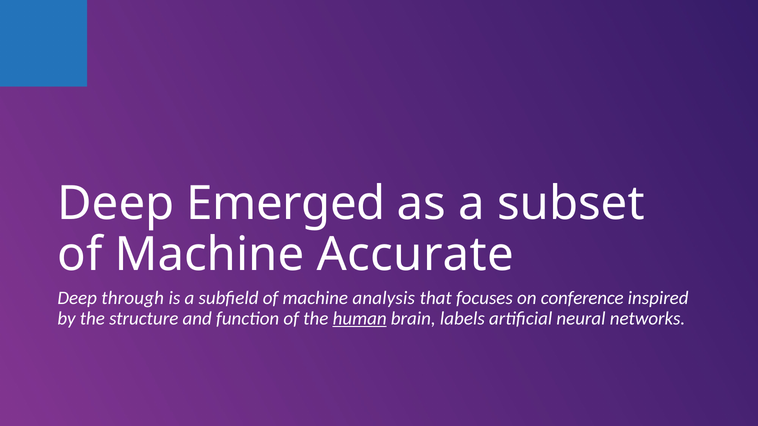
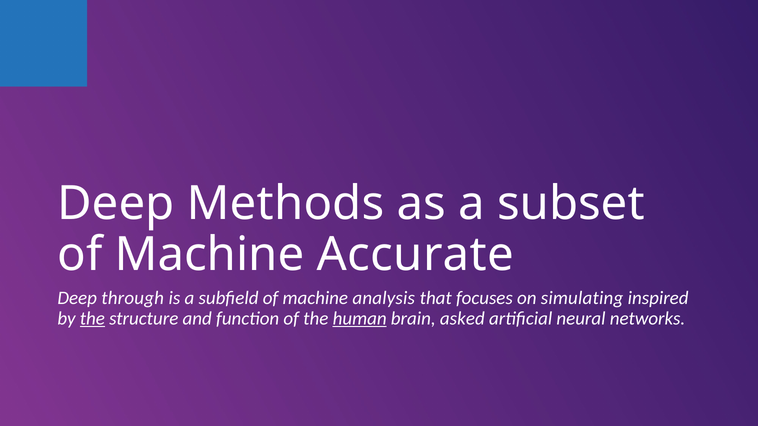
Emerged: Emerged -> Methods
conference: conference -> simulating
the at (92, 319) underline: none -> present
labels: labels -> asked
